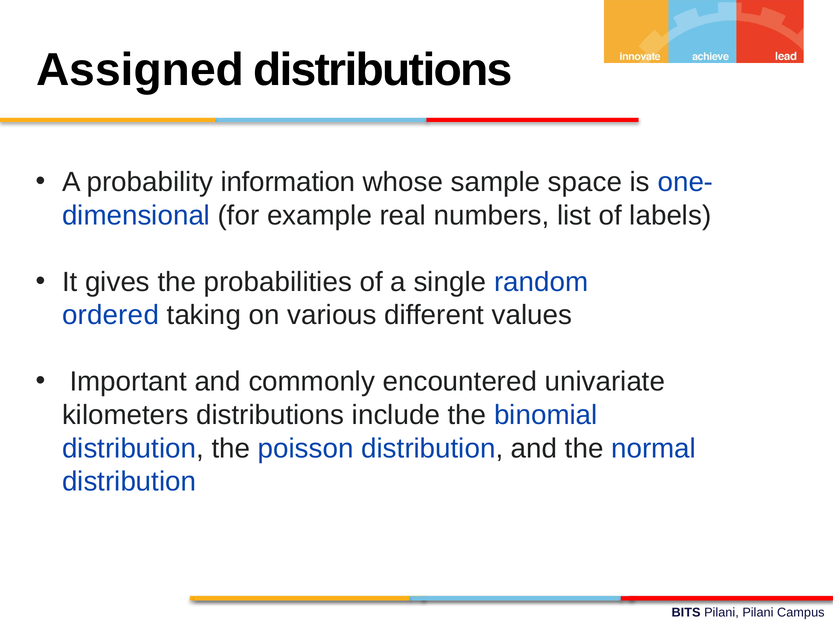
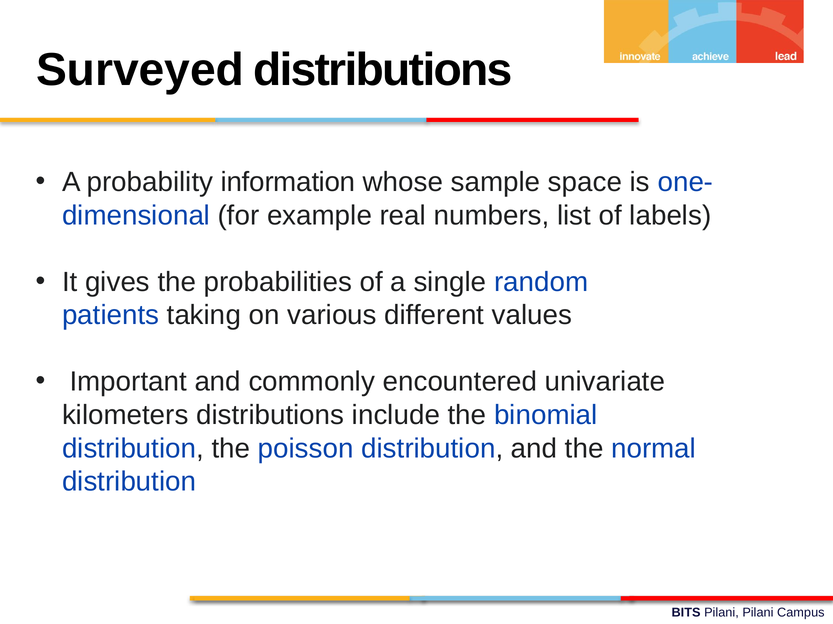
Assigned: Assigned -> Surveyed
ordered: ordered -> patients
